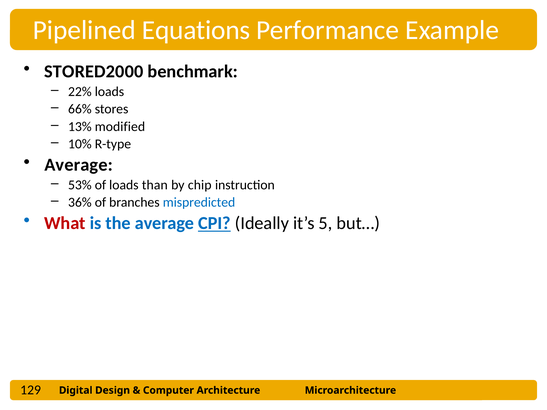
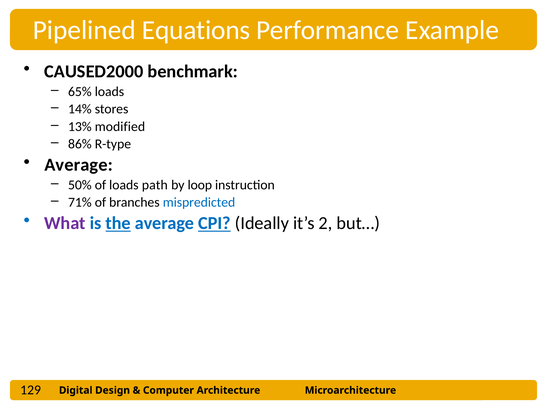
STORED2000: STORED2000 -> CAUSED2000
22%: 22% -> 65%
66%: 66% -> 14%
10%: 10% -> 86%
53%: 53% -> 50%
than: than -> path
chip: chip -> loop
36%: 36% -> 71%
What colour: red -> purple
the underline: none -> present
it’s 5: 5 -> 2
